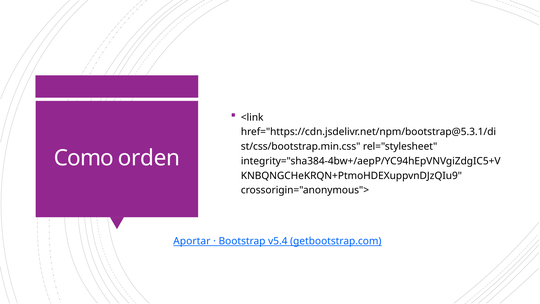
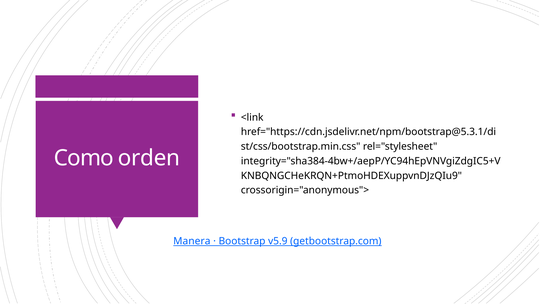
Aportar: Aportar -> Manera
v5.4: v5.4 -> v5.9
